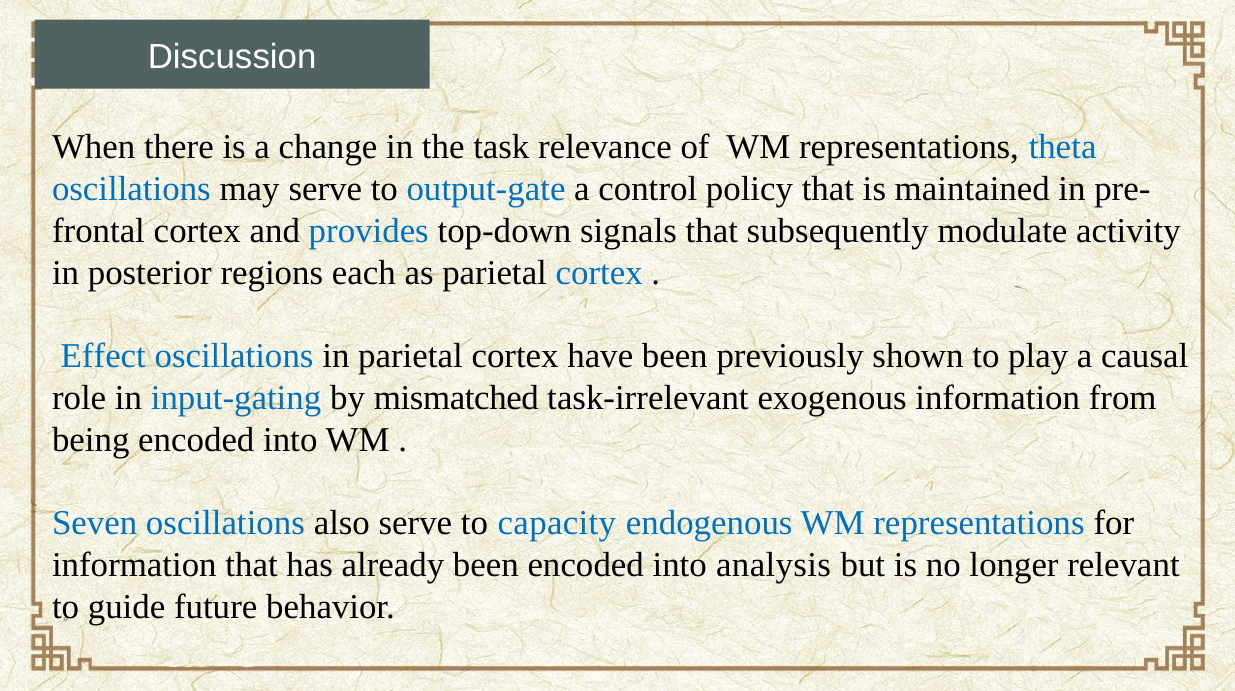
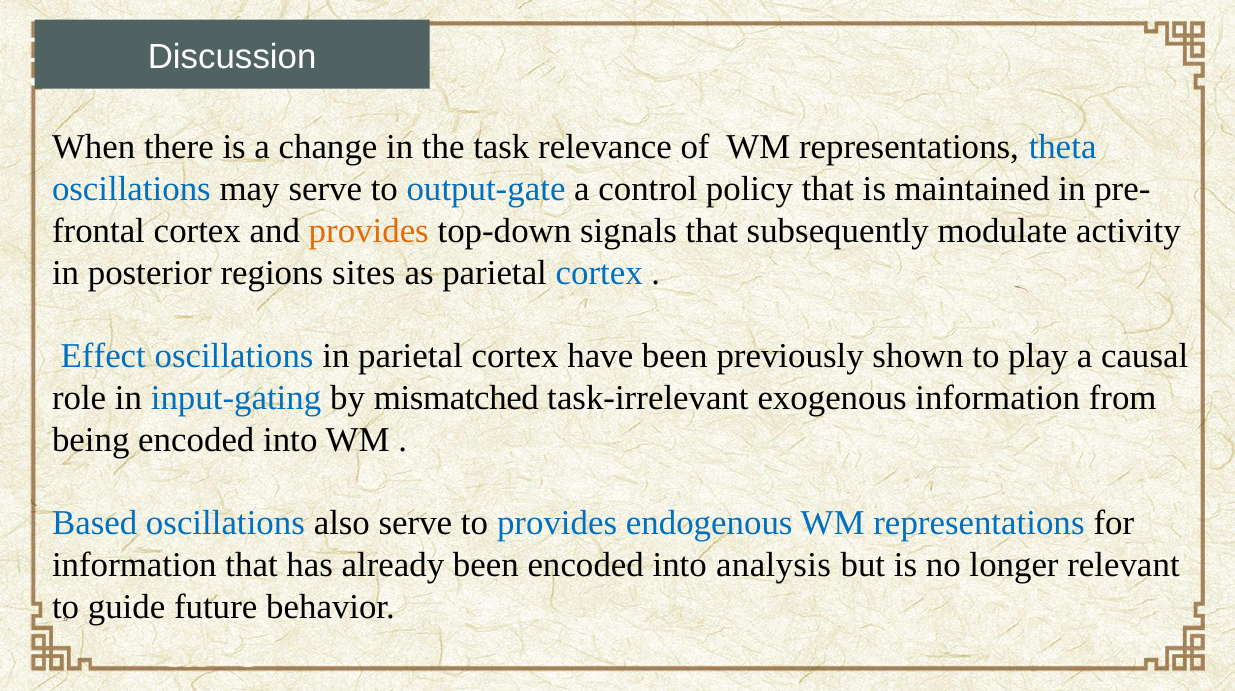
provides at (369, 231) colour: blue -> orange
each: each -> sites
Seven: Seven -> Based
to capacity: capacity -> provides
